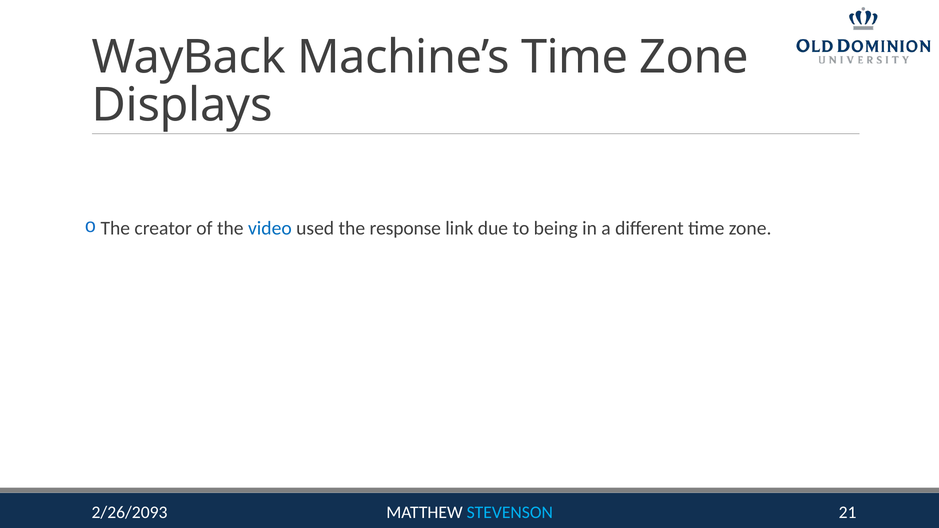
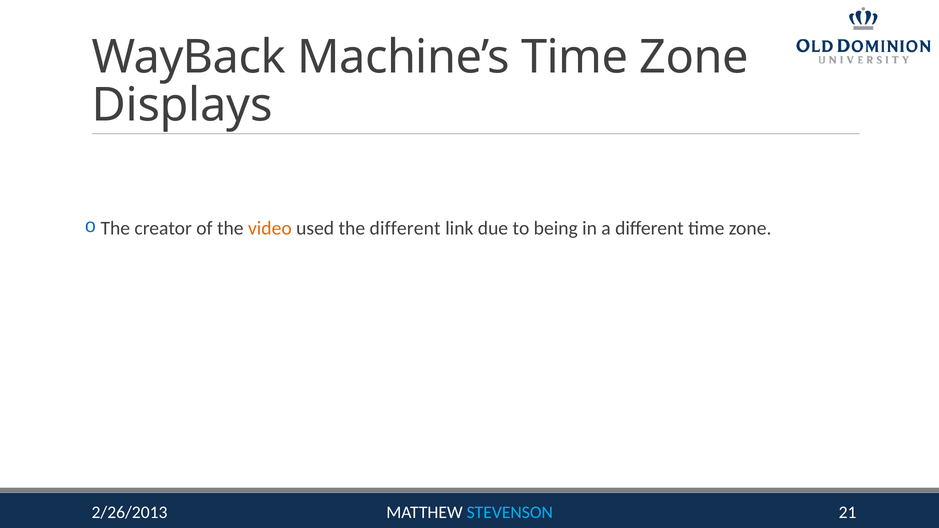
video colour: blue -> orange
the response: response -> different
2/26/2093: 2/26/2093 -> 2/26/2013
